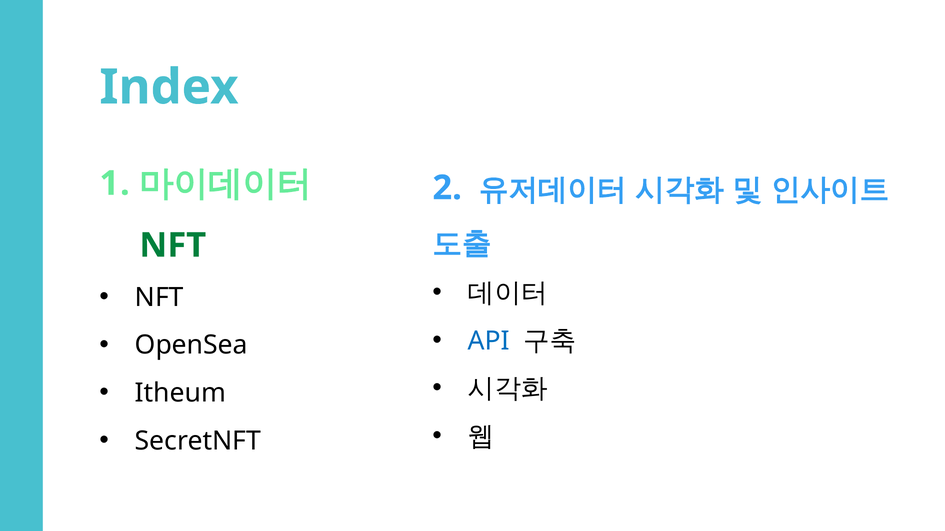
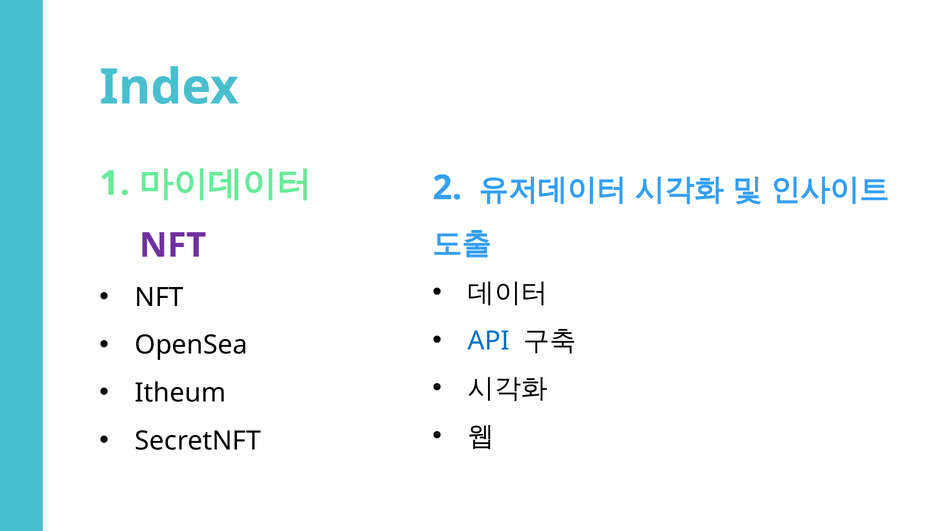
NFT at (173, 246) colour: green -> purple
